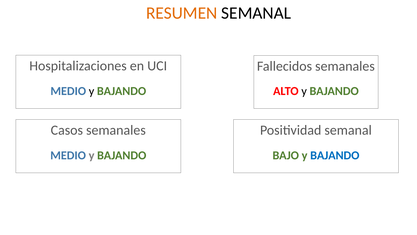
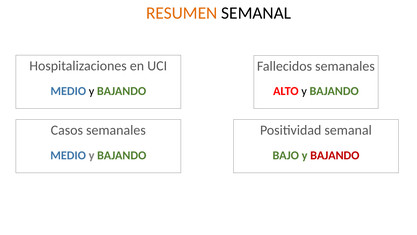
BAJANDO at (335, 155) colour: blue -> red
